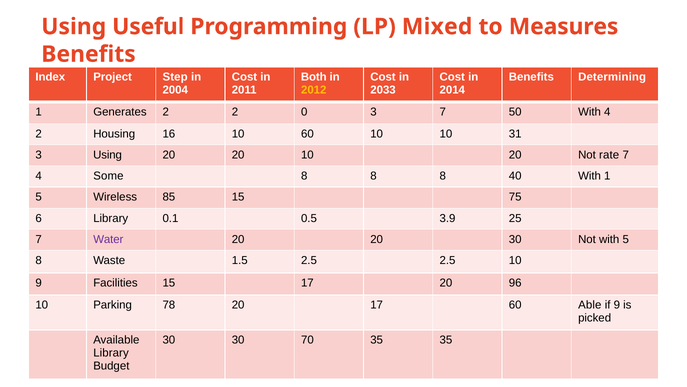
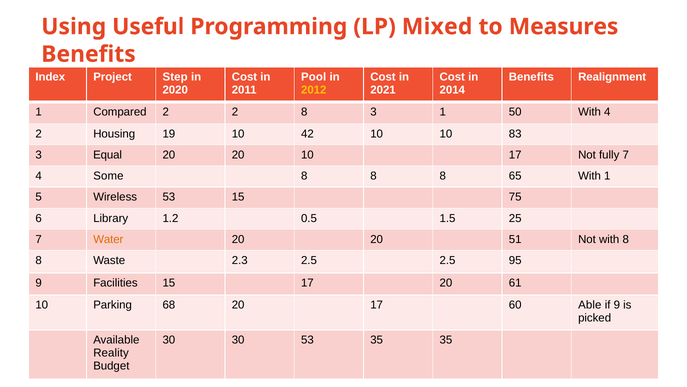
Both: Both -> Pool
Determining: Determining -> Realignment
2004: 2004 -> 2020
2033: 2033 -> 2021
Generates: Generates -> Compared
2 0: 0 -> 8
3 7: 7 -> 1
16: 16 -> 19
10 60: 60 -> 42
31: 31 -> 83
3 Using: Using -> Equal
10 20: 20 -> 17
rate: rate -> fully
40: 40 -> 65
Wireless 85: 85 -> 53
0.1: 0.1 -> 1.2
3.9: 3.9 -> 1.5
Water colour: purple -> orange
20 30: 30 -> 51
with 5: 5 -> 8
1.5: 1.5 -> 2.3
2.5 10: 10 -> 95
96: 96 -> 61
78: 78 -> 68
30 70: 70 -> 53
Library at (111, 352): Library -> Reality
